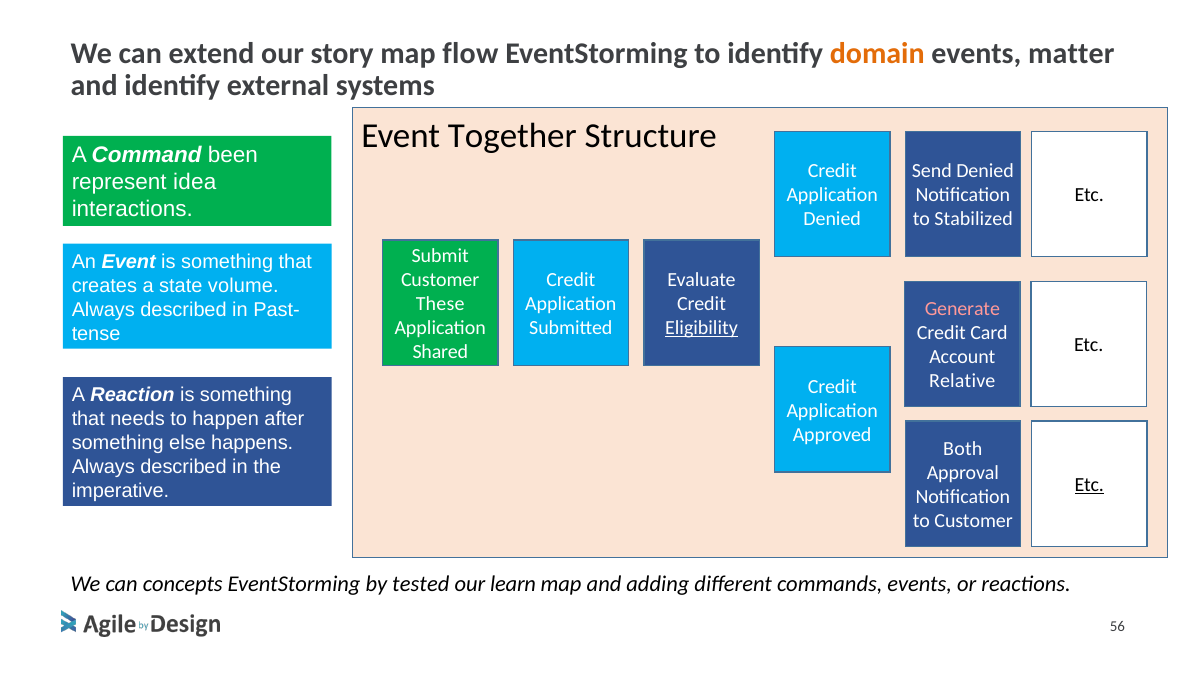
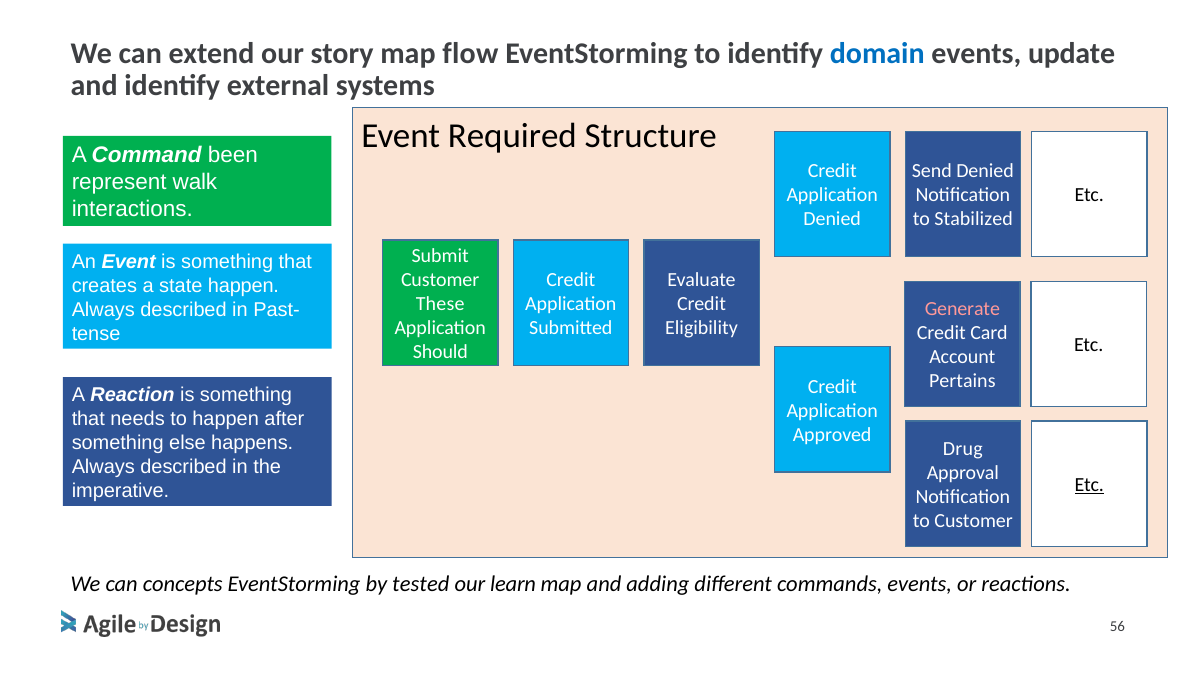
domain colour: orange -> blue
matter: matter -> update
Together: Together -> Required
idea: idea -> walk
state volume: volume -> happen
Eligibility underline: present -> none
Shared: Shared -> Should
Relative: Relative -> Pertains
Both: Both -> Drug
